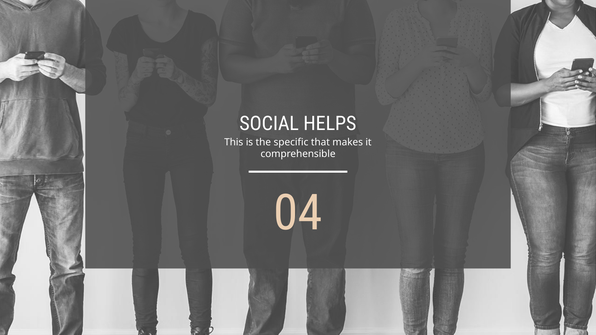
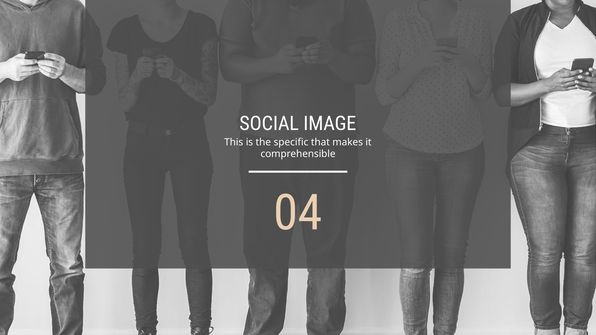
HELPS: HELPS -> IMAGE
